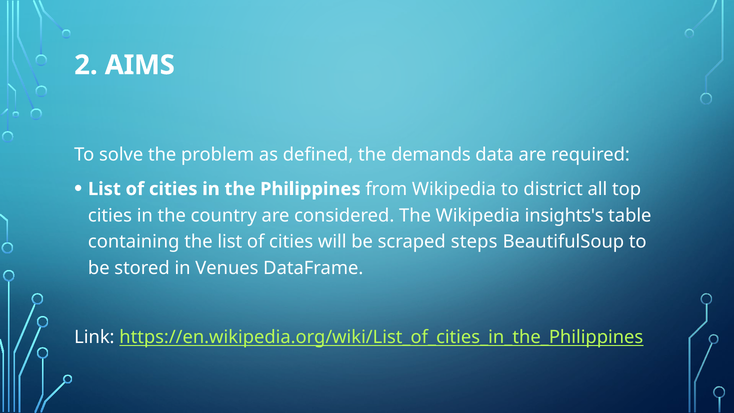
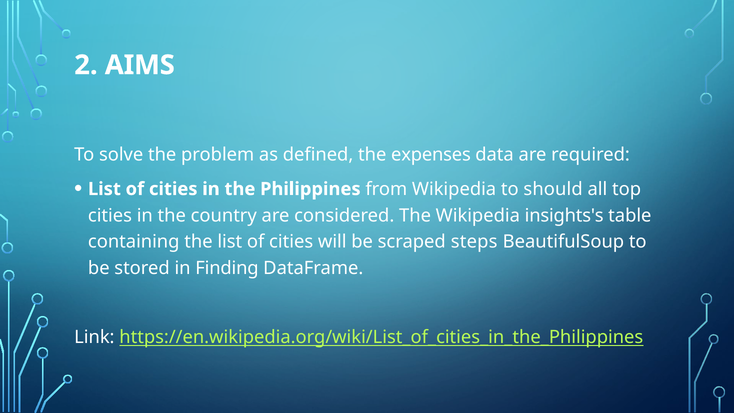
demands: demands -> expenses
district: district -> should
Venues: Venues -> Finding
